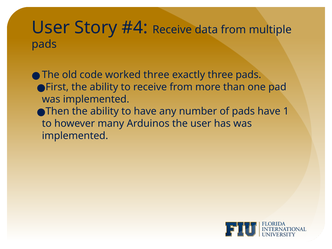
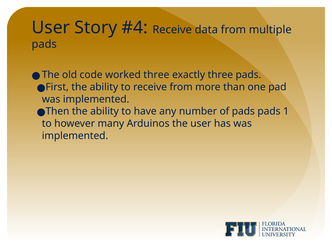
pads have: have -> pads
